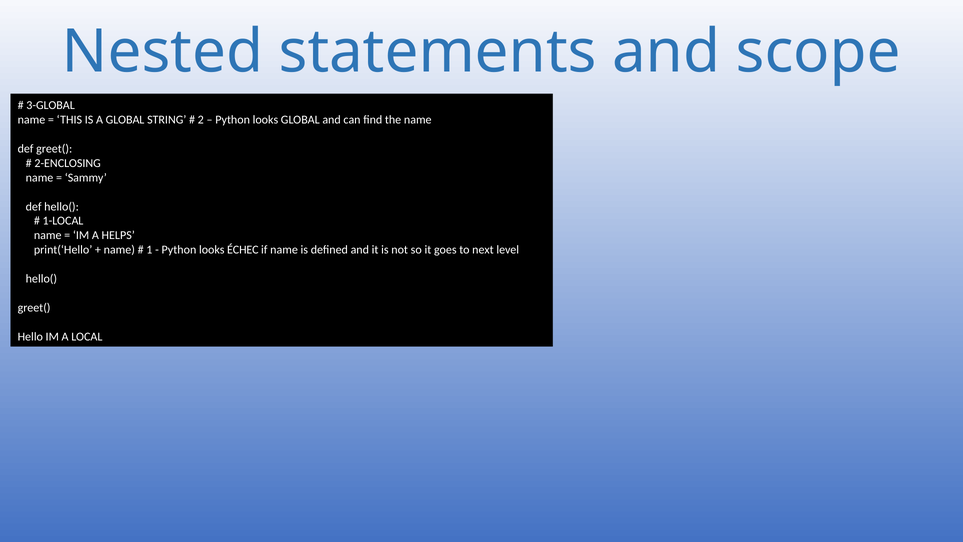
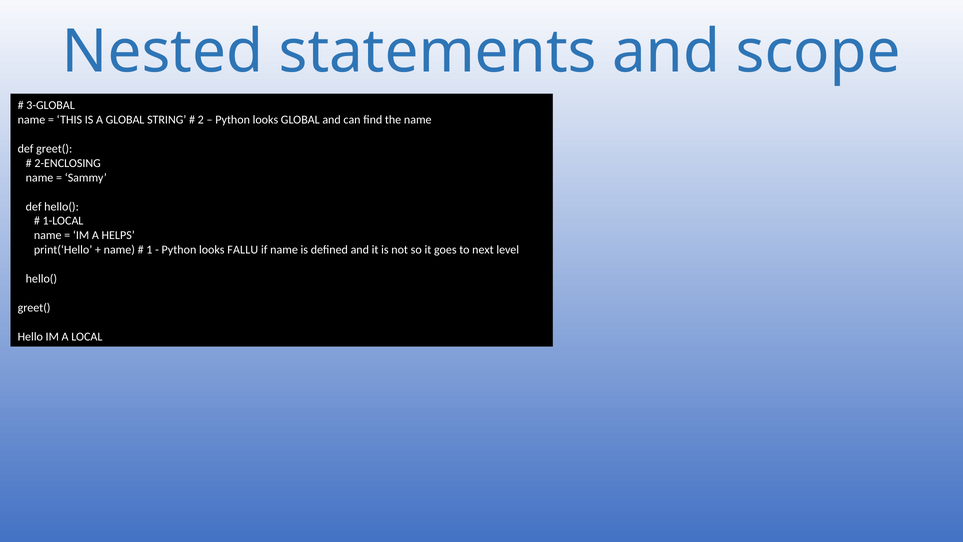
ÉCHEC: ÉCHEC -> FALLU
